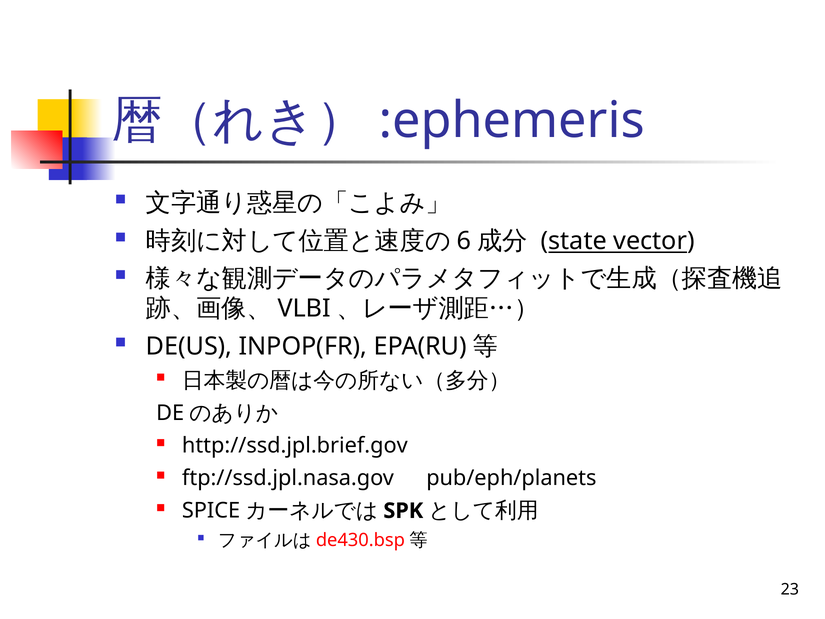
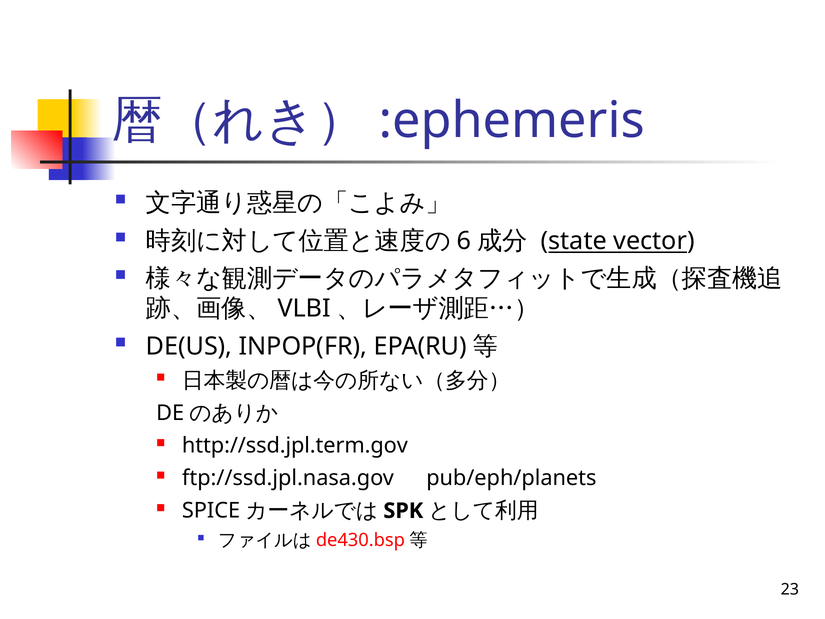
http://ssd.jpl.brief.gov: http://ssd.jpl.brief.gov -> http://ssd.jpl.term.gov
